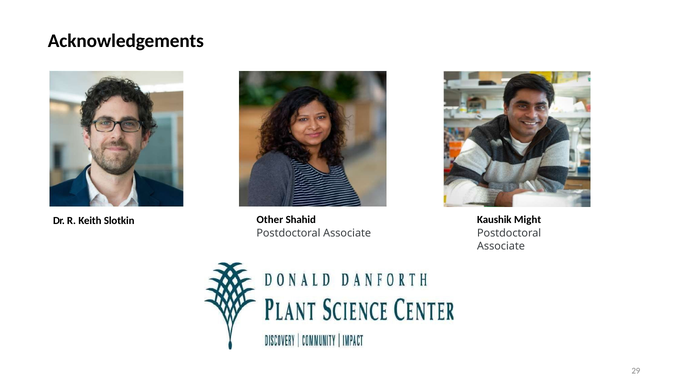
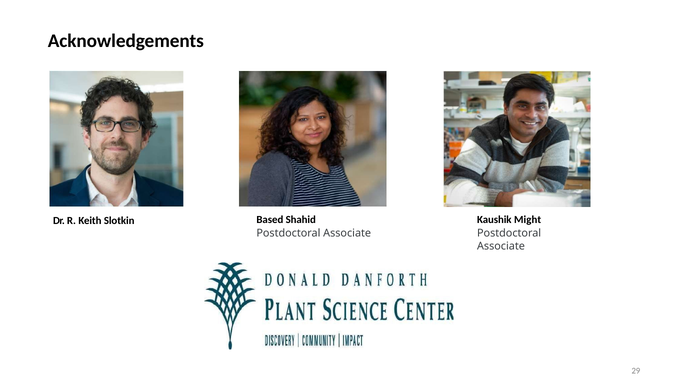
Other: Other -> Based
